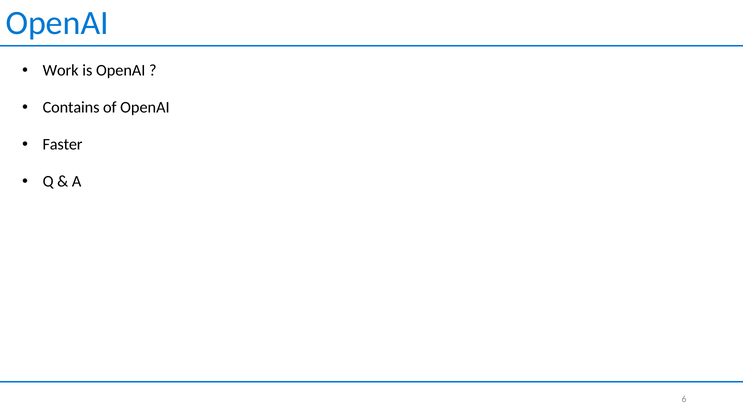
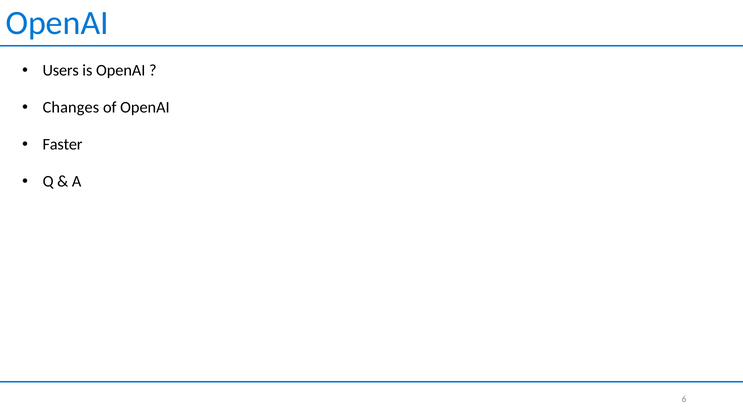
Work: Work -> Users
Contains: Contains -> Changes
